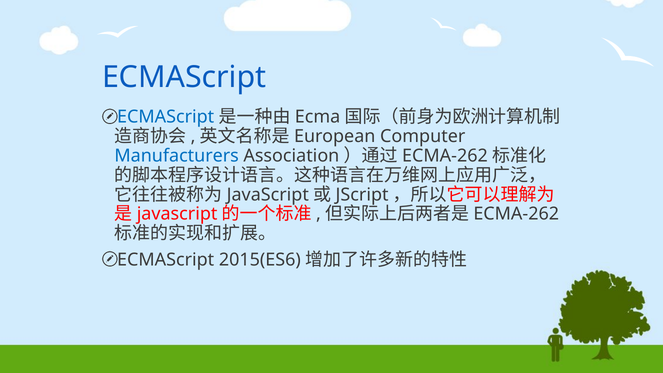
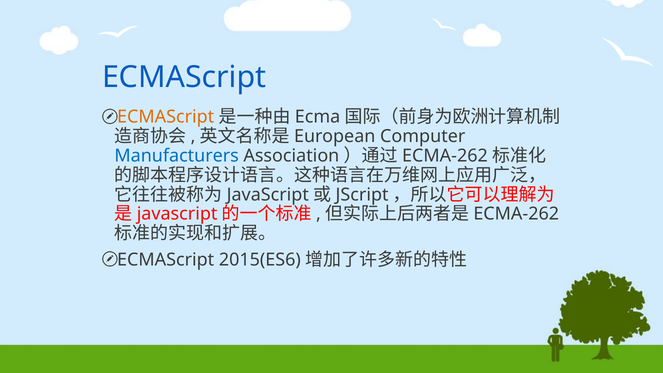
ECMAScript at (166, 117) colour: blue -> orange
